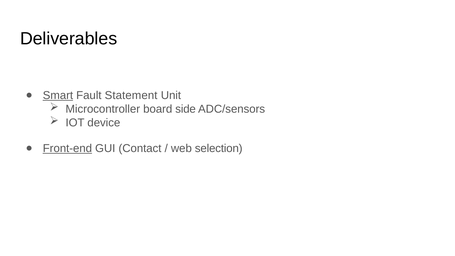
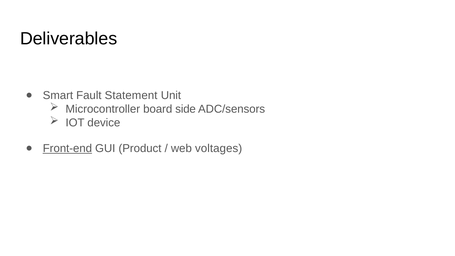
Smart underline: present -> none
Contact: Contact -> Product
selection: selection -> voltages
